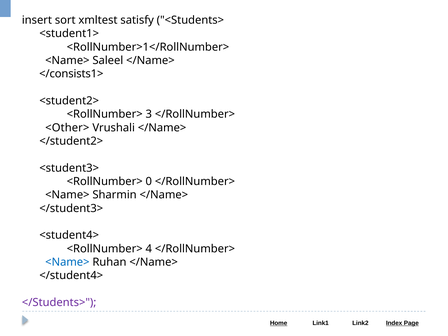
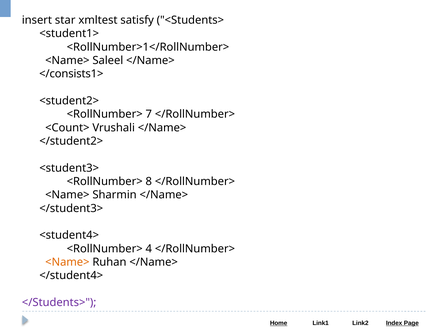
sort: sort -> star
3: 3 -> 7
<Other>: <Other> -> <Count>
0: 0 -> 8
<Name> at (67, 262) colour: blue -> orange
